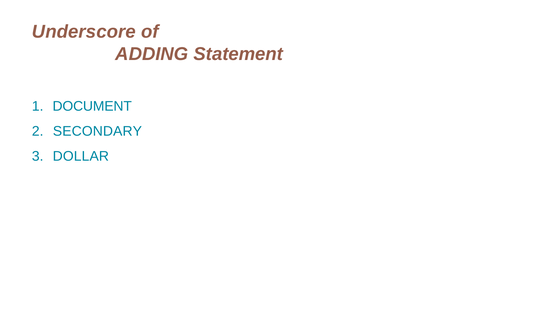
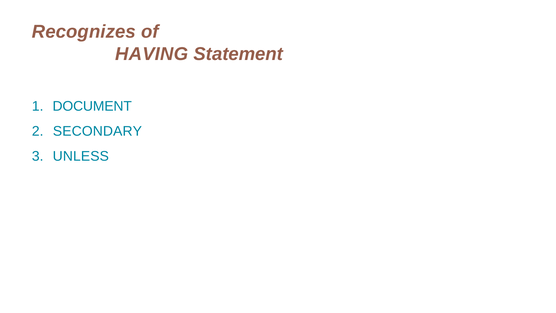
Underscore: Underscore -> Recognizes
ADDING: ADDING -> HAVING
DOLLAR: DOLLAR -> UNLESS
